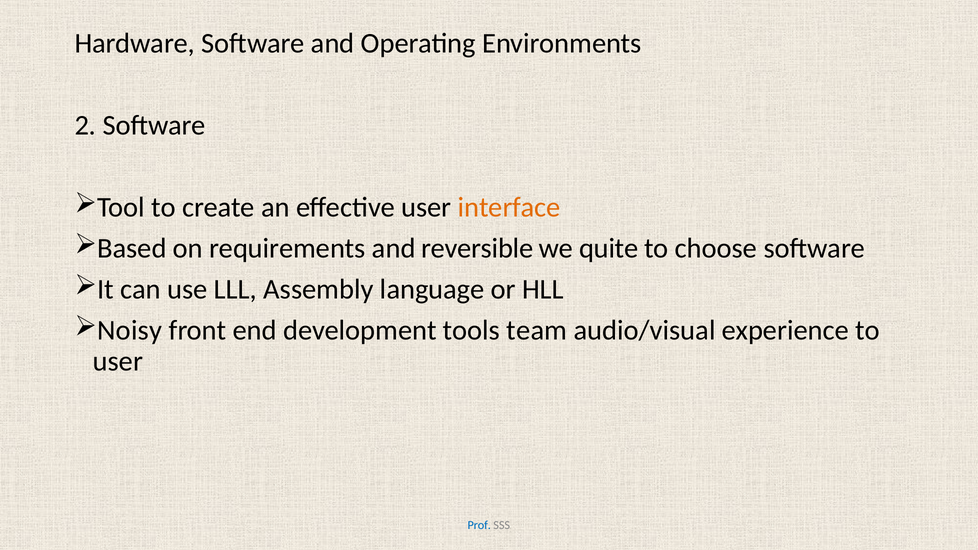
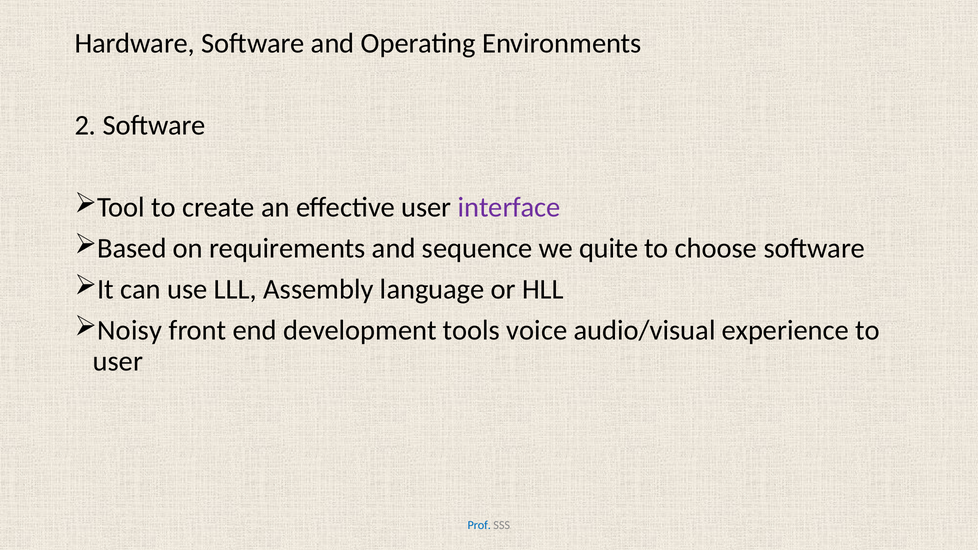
interface colour: orange -> purple
reversible: reversible -> sequence
team: team -> voice
